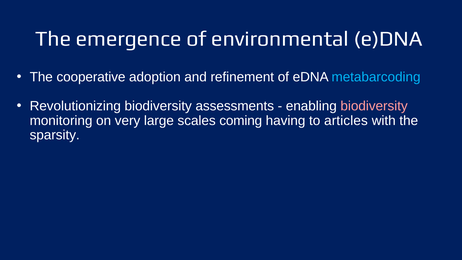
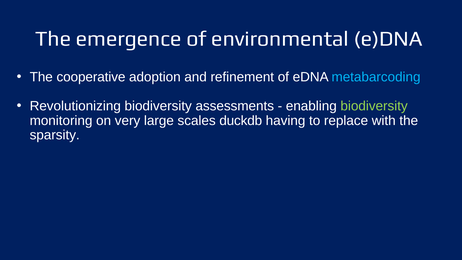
biodiversity at (374, 106) colour: pink -> light green
coming: coming -> duckdb
articles: articles -> replace
